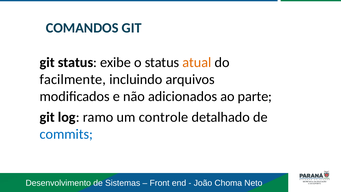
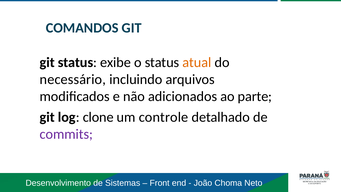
facilmente: facilmente -> necessário
ramo: ramo -> clone
commits colour: blue -> purple
